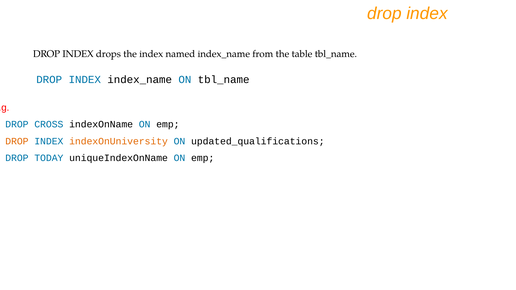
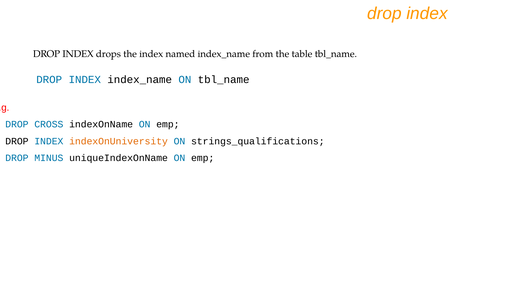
DROP at (17, 141) colour: orange -> black
updated_qualifications: updated_qualifications -> strings_qualifications
TODAY: TODAY -> MINUS
